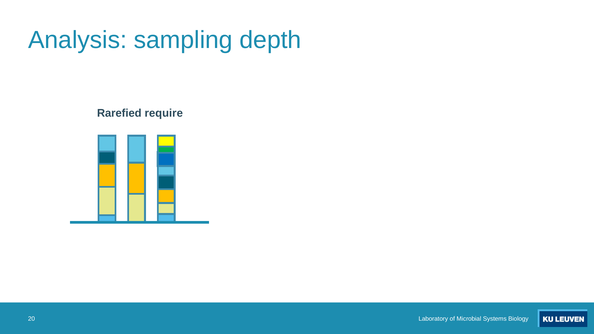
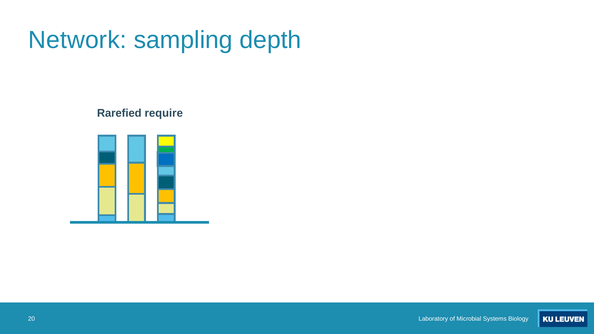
Analysis: Analysis -> Network
